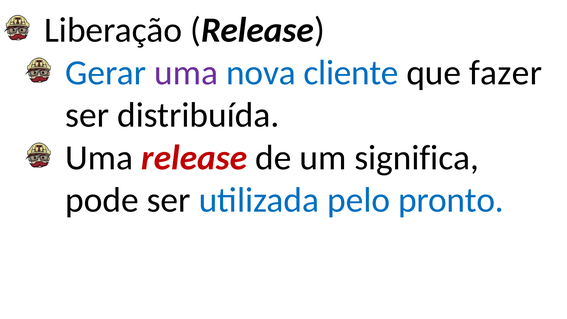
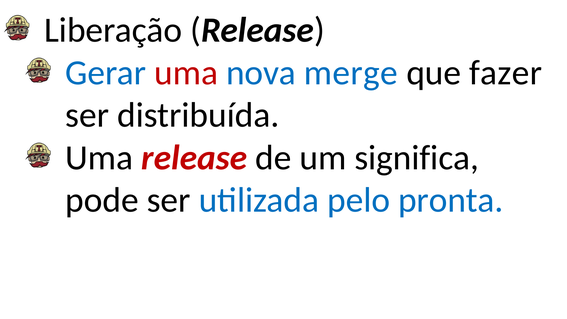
uma at (186, 73) colour: purple -> red
cliente: cliente -> merge
pronto: pronto -> pronta
